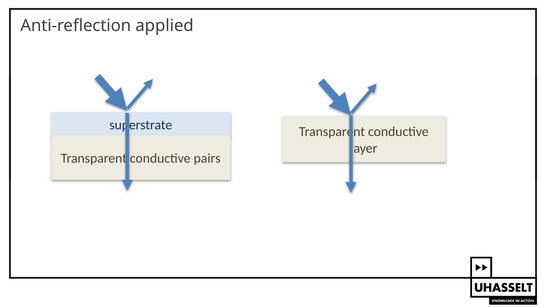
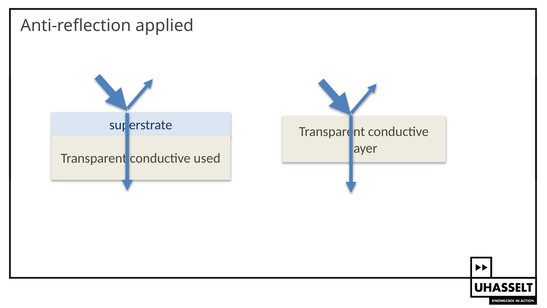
pairs: pairs -> used
